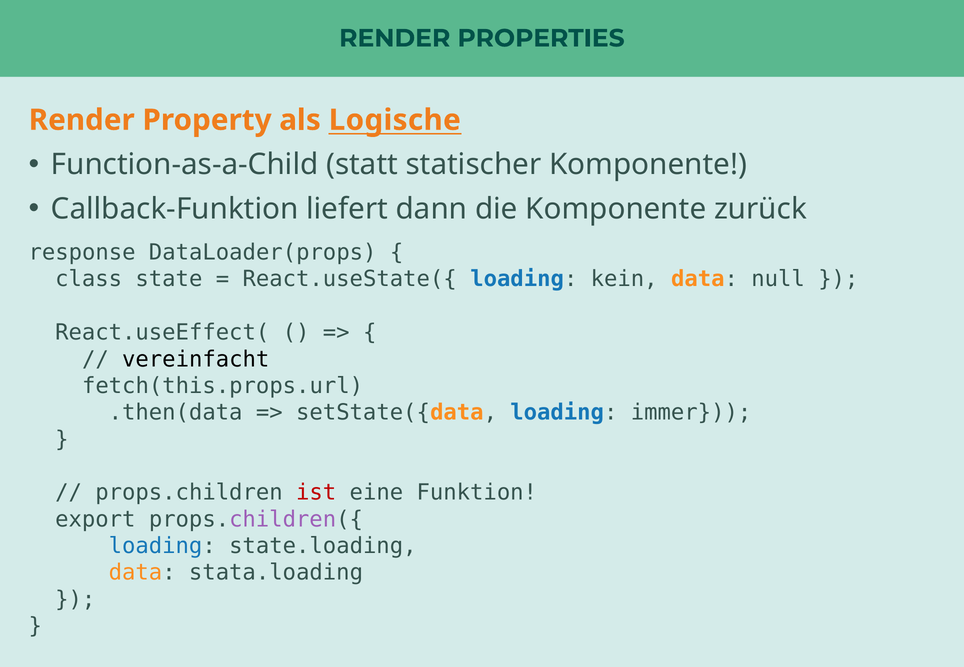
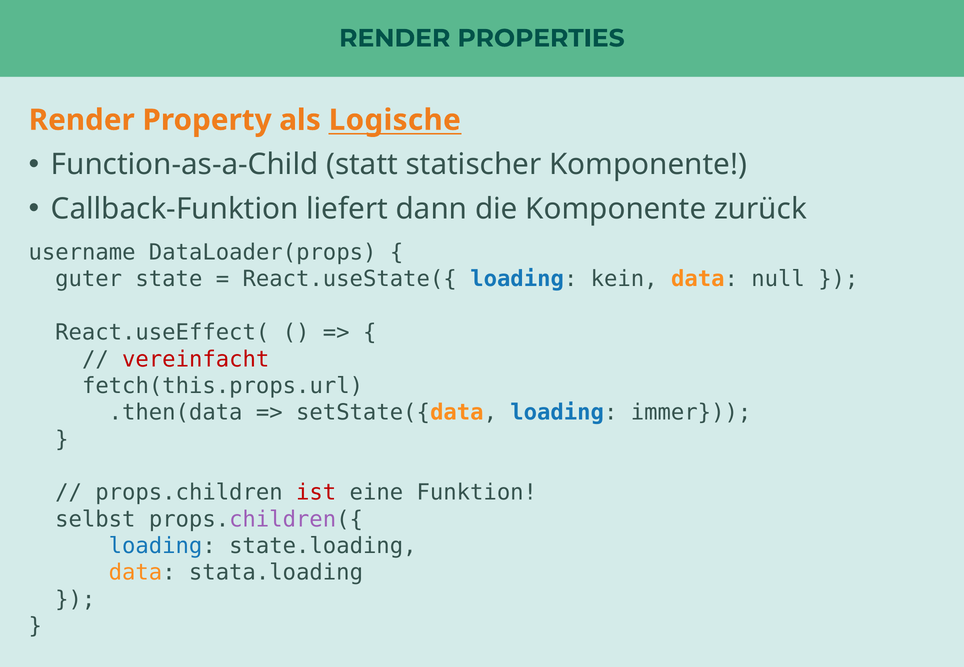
response: response -> username
class: class -> guter
vereinfacht colour: black -> red
export: export -> selbst
